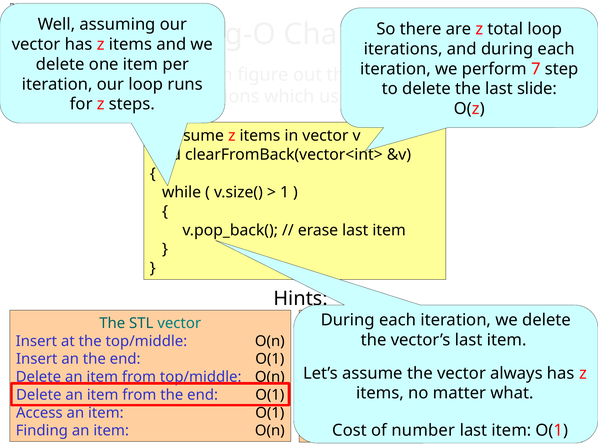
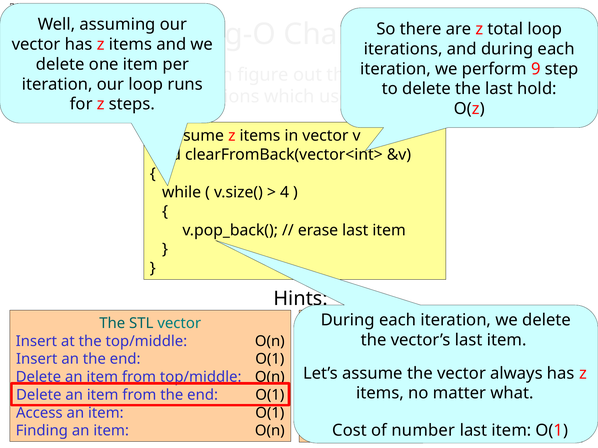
7: 7 -> 9
slide: slide -> hold
1 at (285, 193): 1 -> 4
